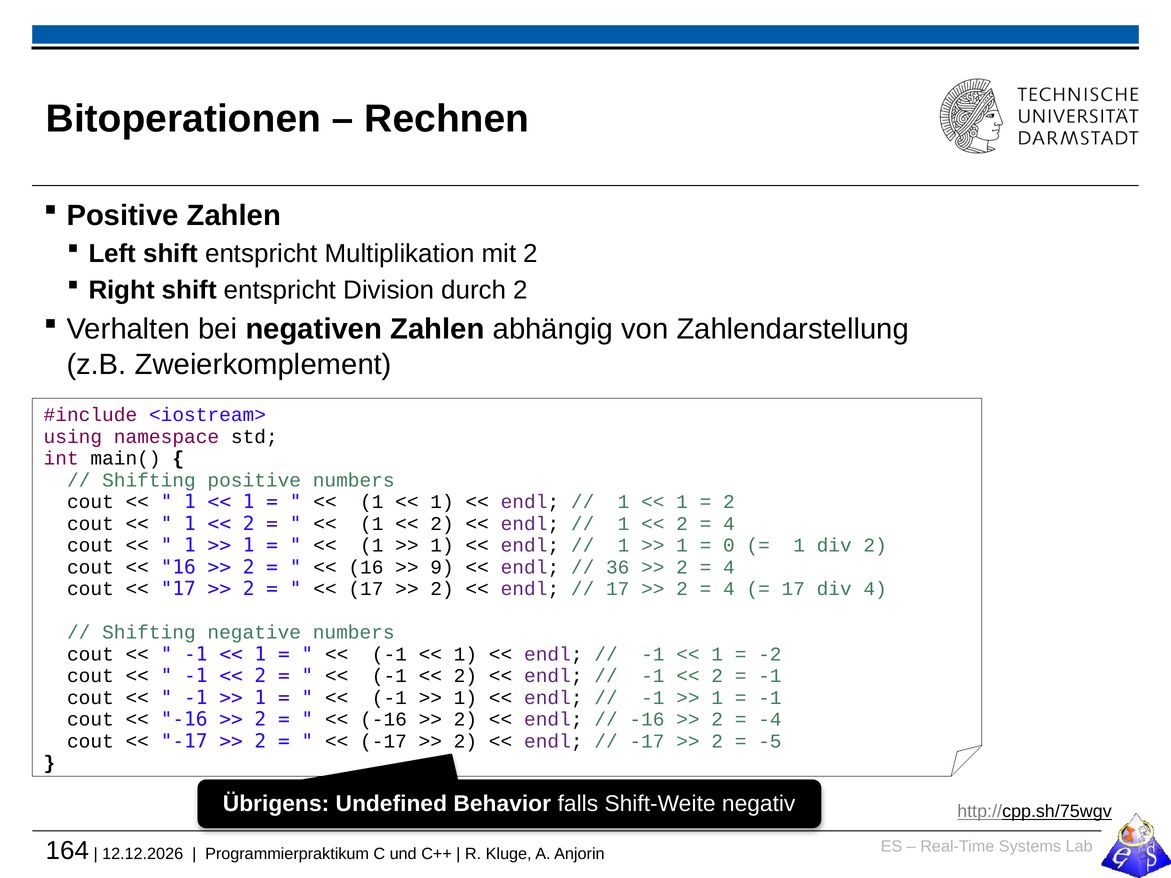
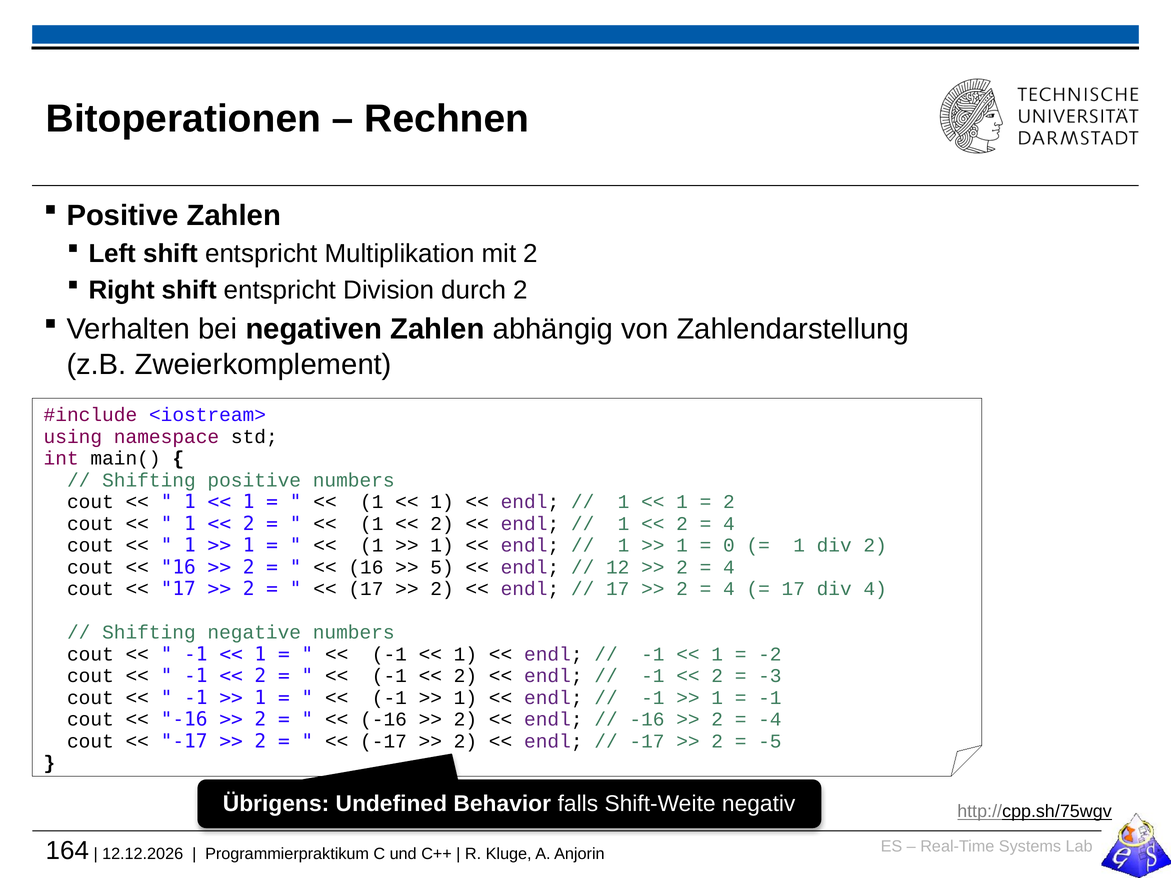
9: 9 -> 5
36: 36 -> 12
-1 at (770, 676): -1 -> -3
